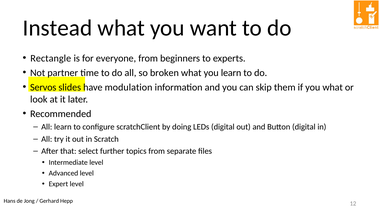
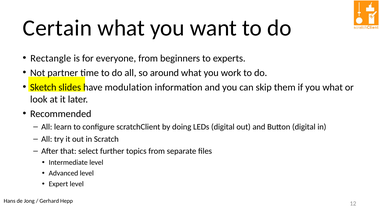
Instead: Instead -> Certain
broken: broken -> around
you learn: learn -> work
Servos: Servos -> Sketch
